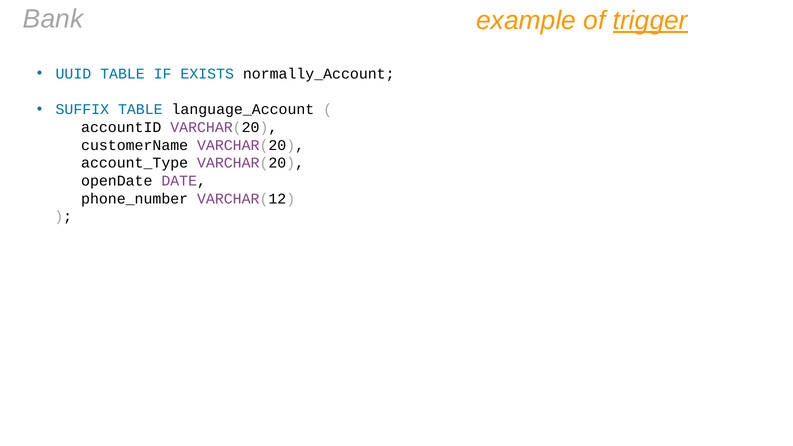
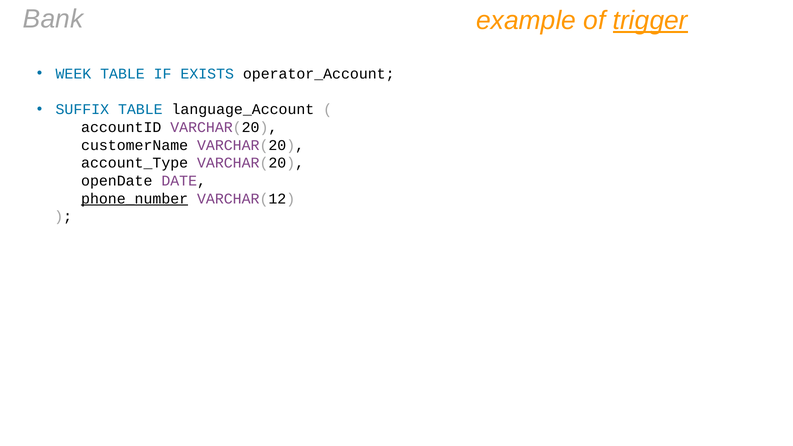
UUID: UUID -> WEEK
normally_Account: normally_Account -> operator_Account
phone_number underline: none -> present
